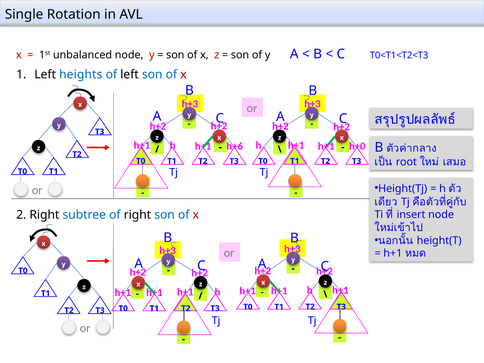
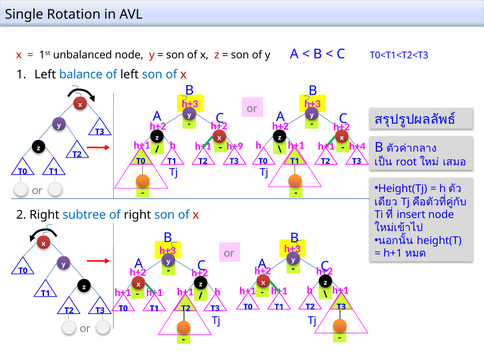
heights: heights -> balance
h+6: h+6 -> h+9
h+0: h+0 -> h+4
